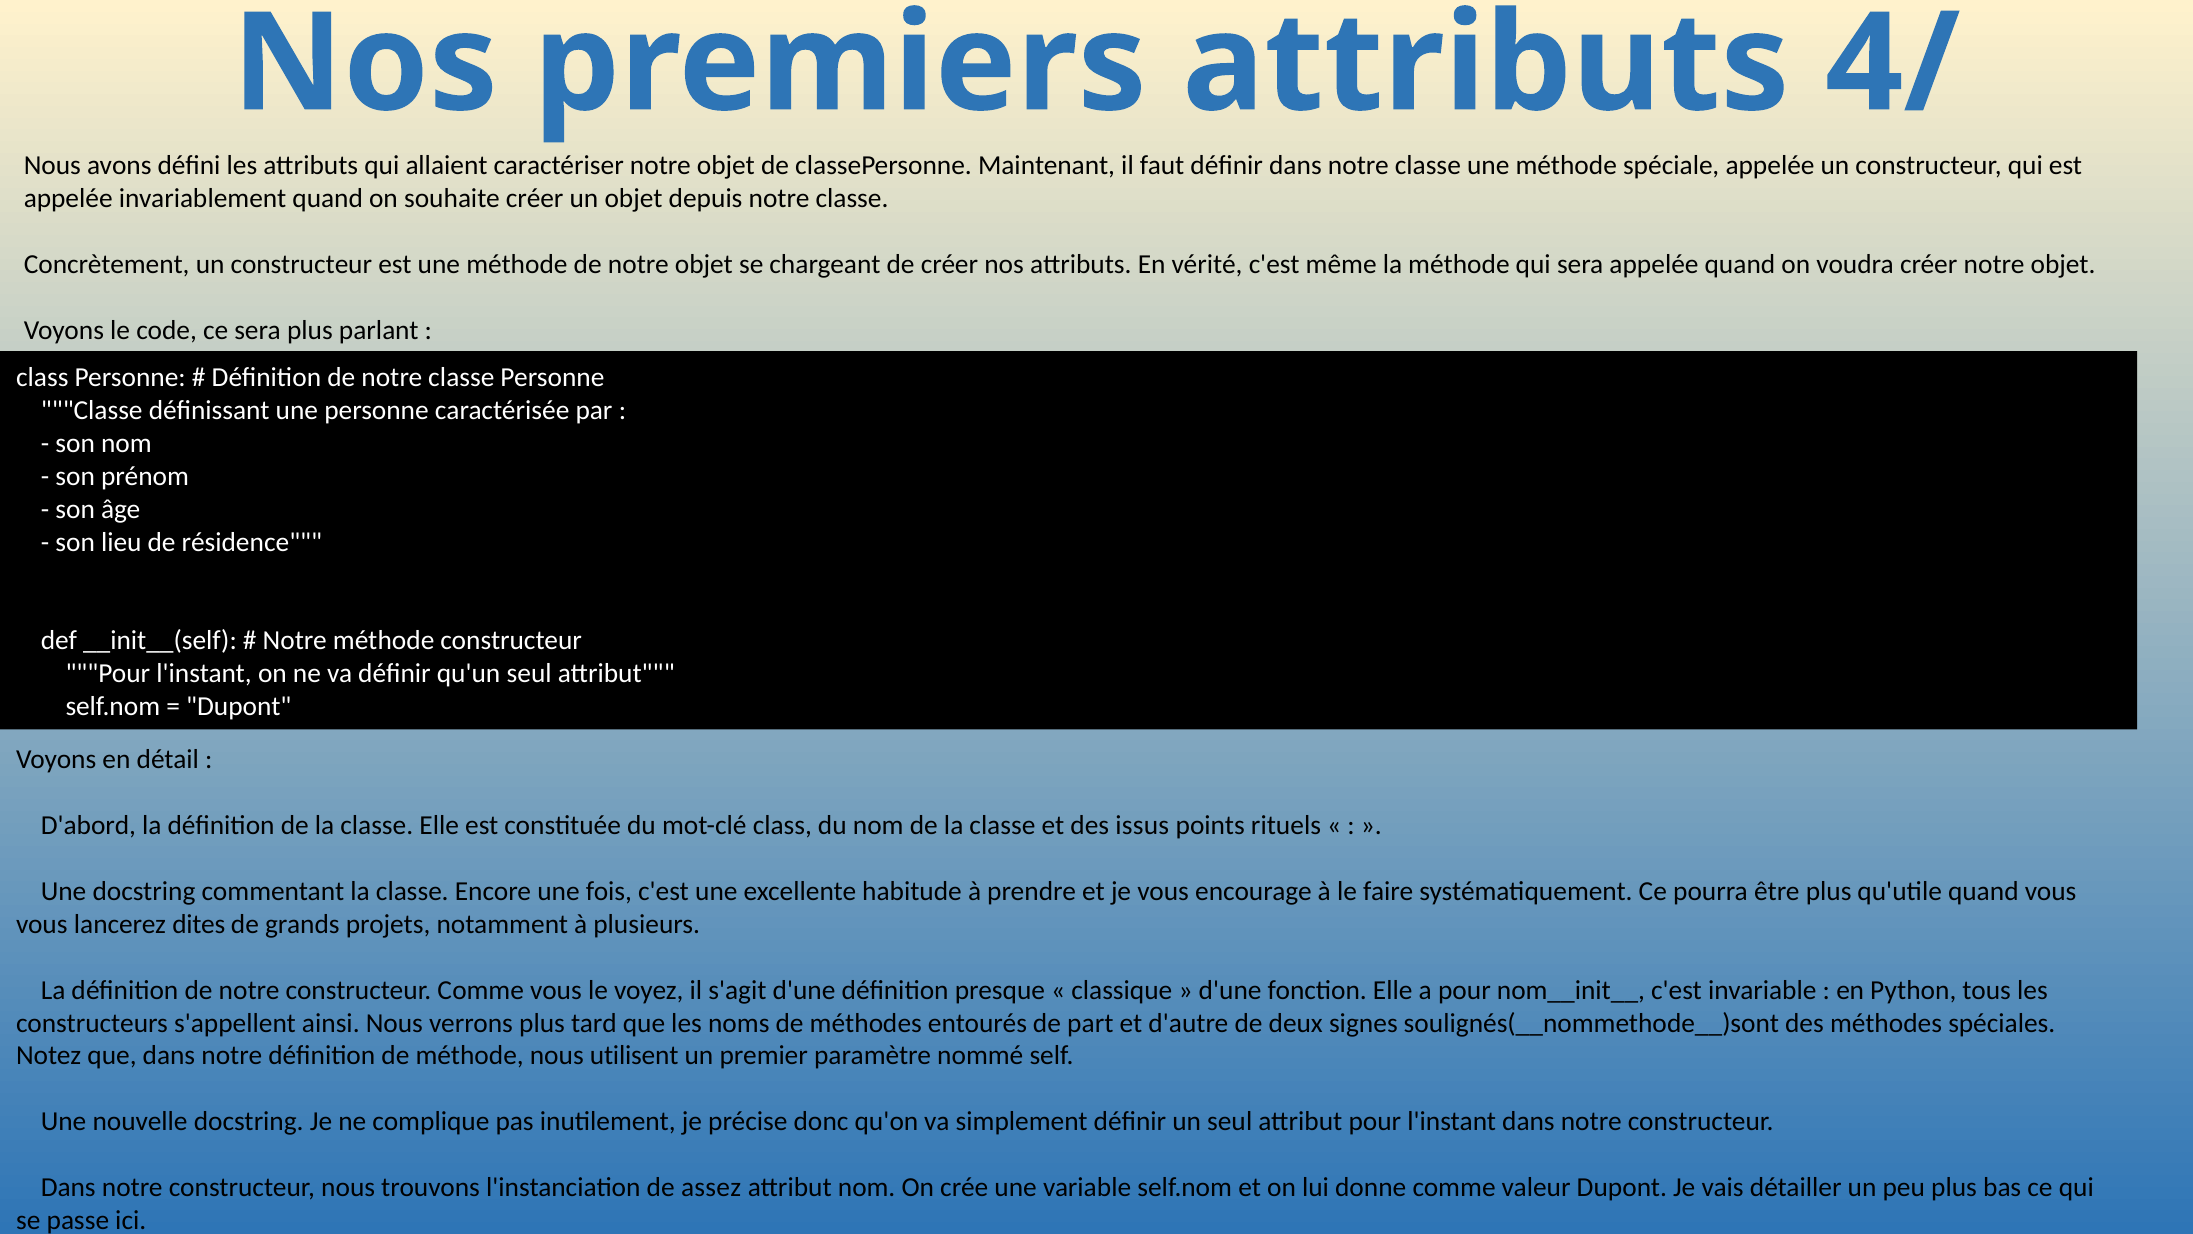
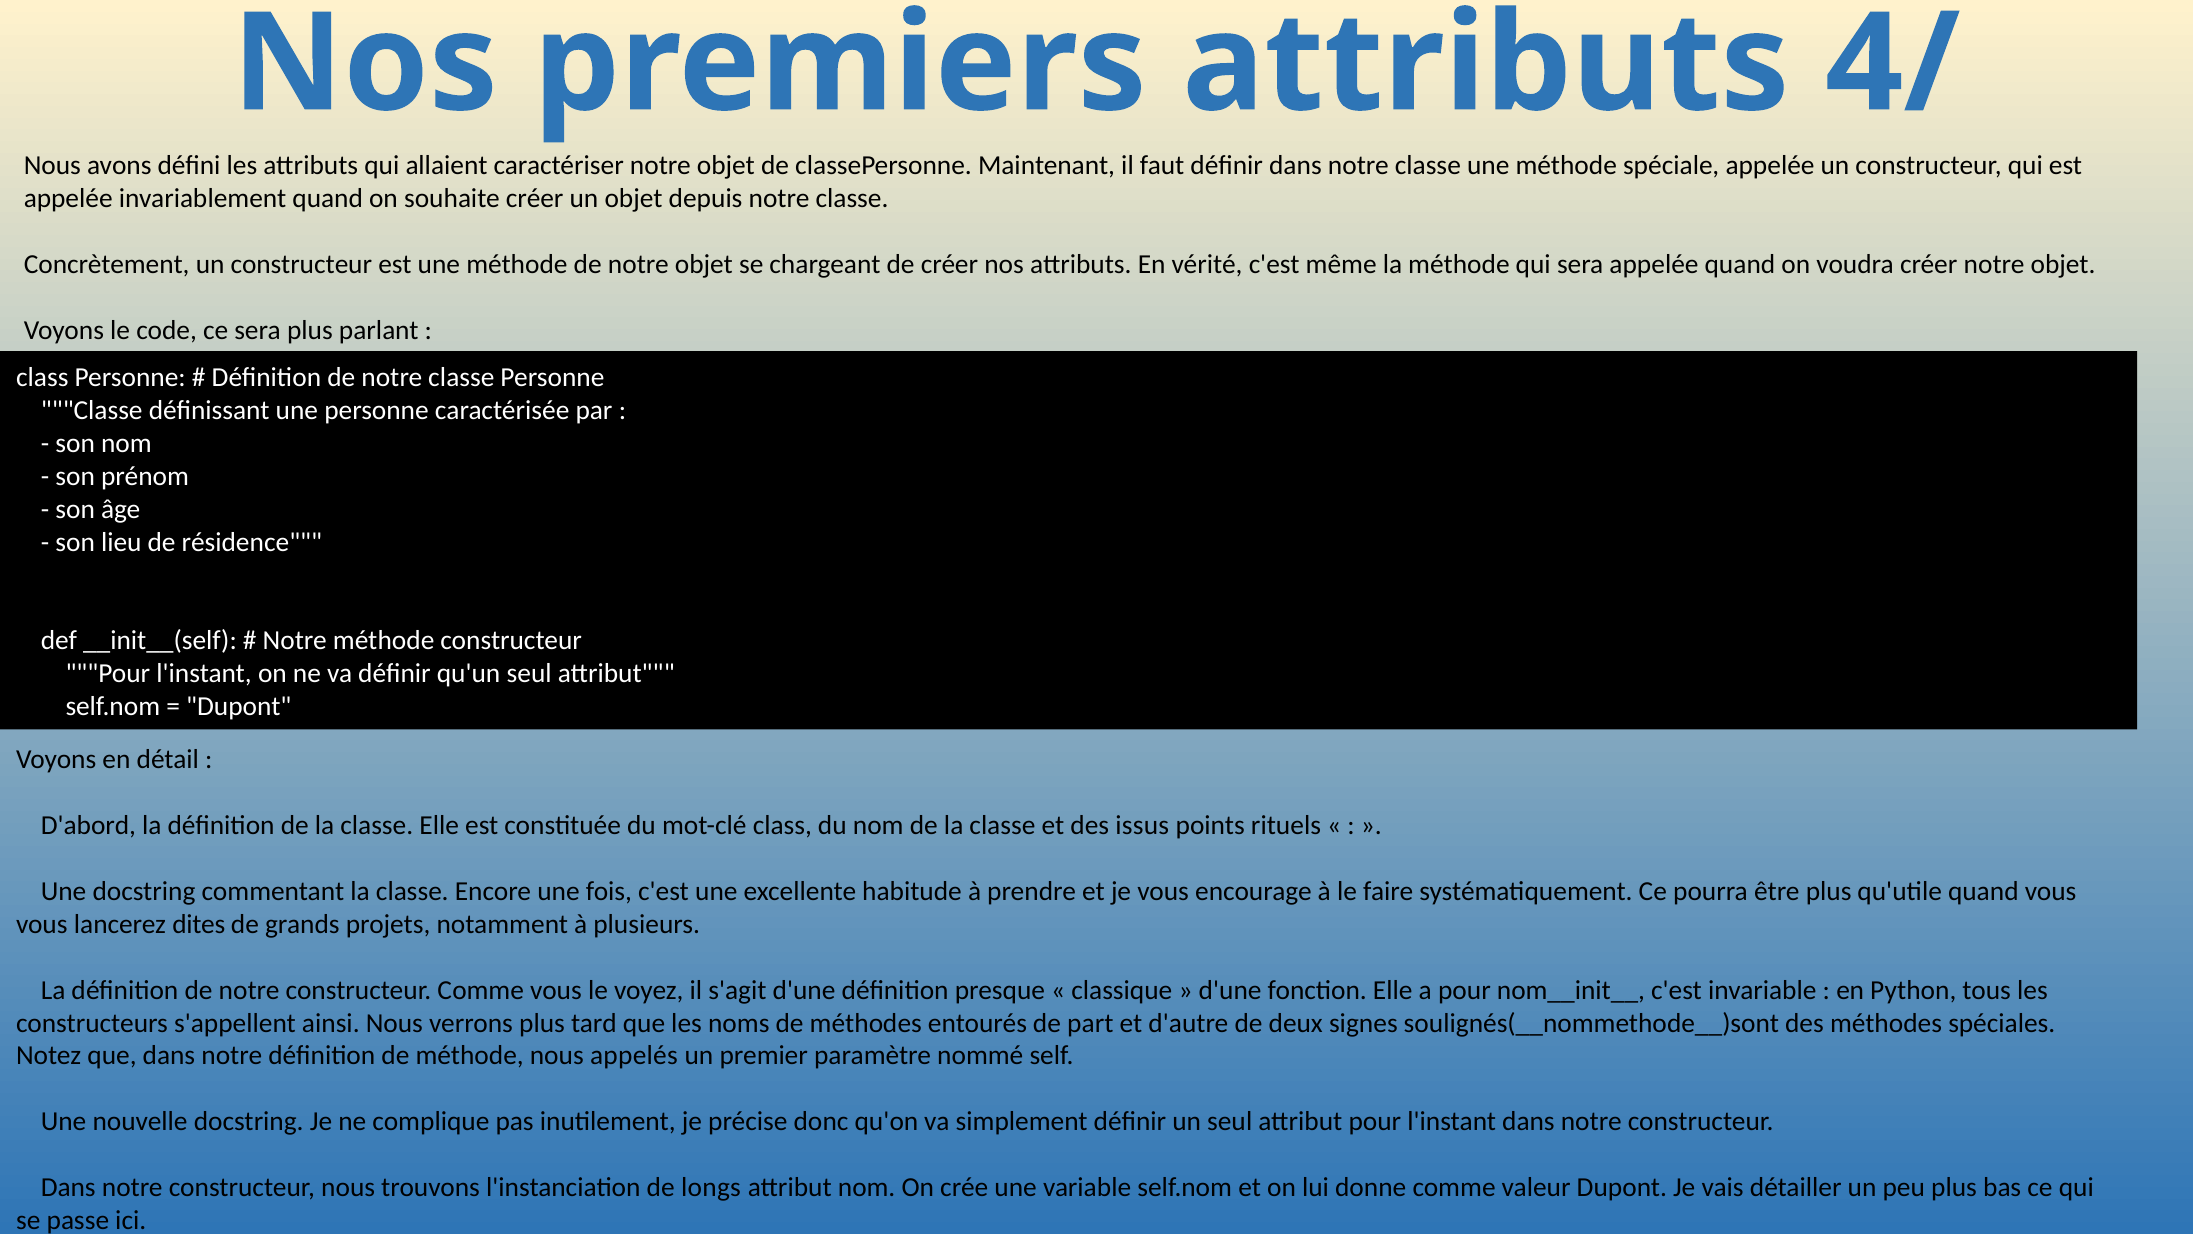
utilisent: utilisent -> appelés
assez: assez -> longs
